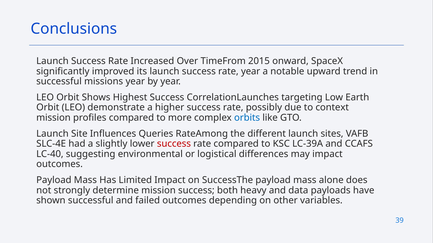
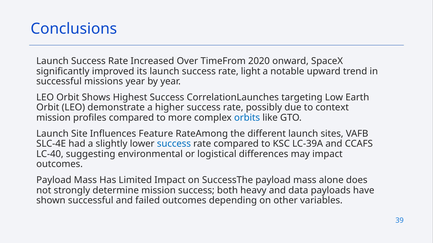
2015: 2015 -> 2020
rate year: year -> light
Queries: Queries -> Feature
success at (174, 144) colour: red -> blue
